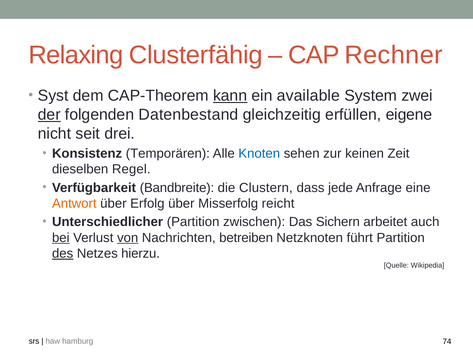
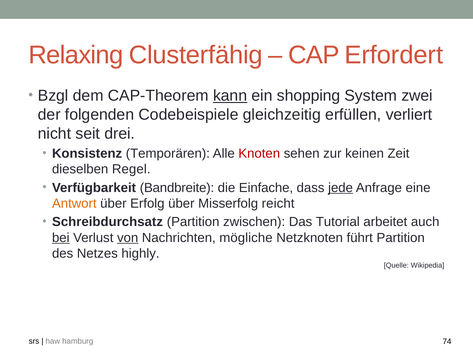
Rechner: Rechner -> Erfordert
Syst: Syst -> Bzgl
available: available -> shopping
der underline: present -> none
Datenbestand: Datenbestand -> Codebeispiele
eigene: eigene -> verliert
Knoten colour: blue -> red
Clustern: Clustern -> Einfache
jede underline: none -> present
Unterschiedlicher: Unterschiedlicher -> Schreibdurchsatz
Sichern: Sichern -> Tutorial
betreiben: betreiben -> mögliche
des underline: present -> none
hierzu: hierzu -> highly
